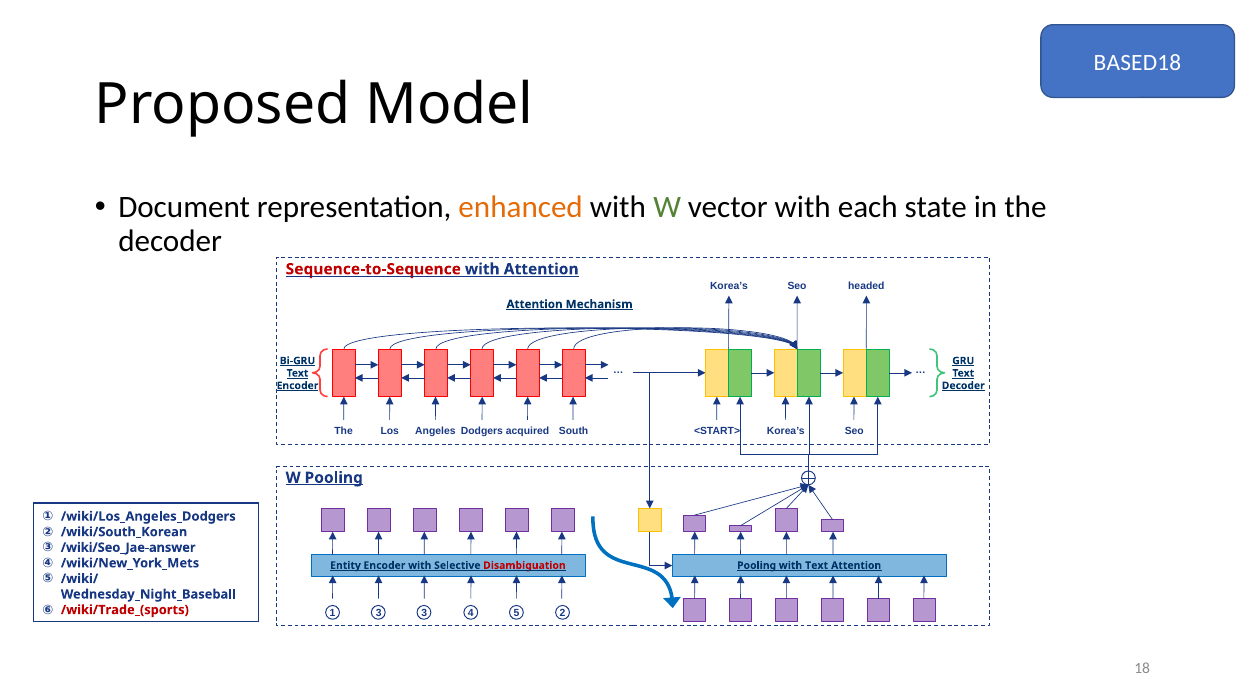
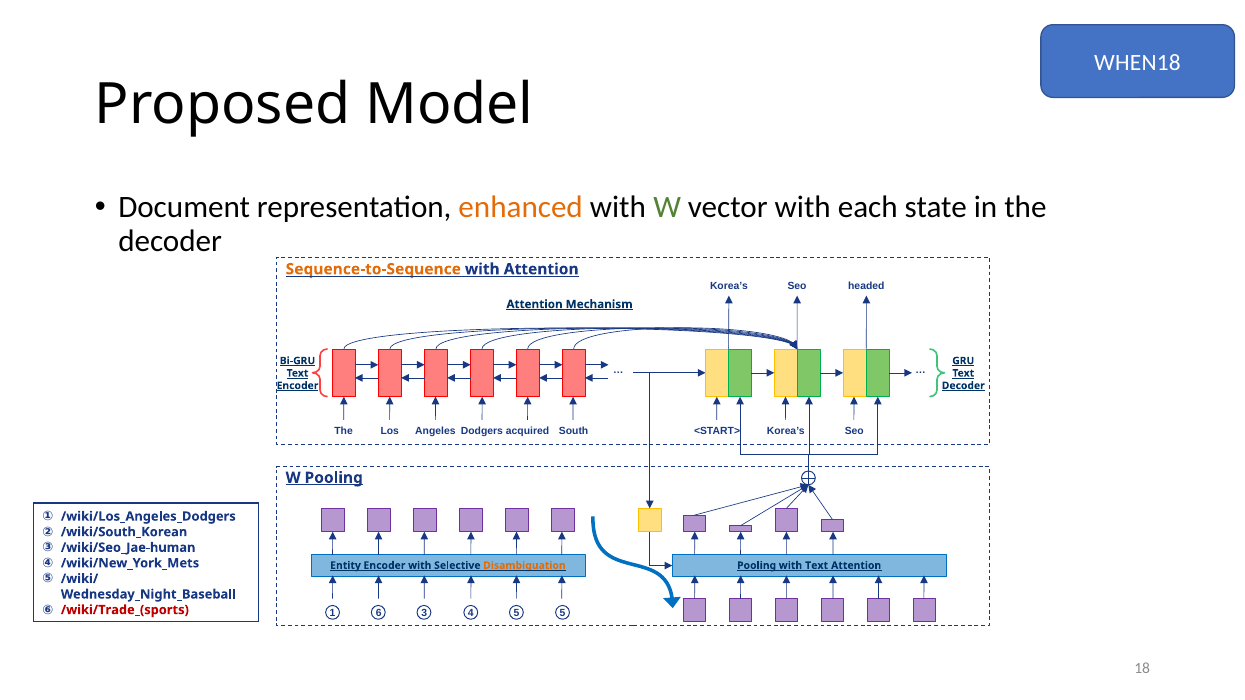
BASED18: BASED18 -> WHEN18
Sequence-to-Sequence colour: red -> orange
/wiki/Seo_Jae-answer: /wiki/Seo_Jae-answer -> /wiki/Seo_Jae-human
Disambiguation colour: red -> orange
1 3: 3 -> 6
5 2: 2 -> 5
